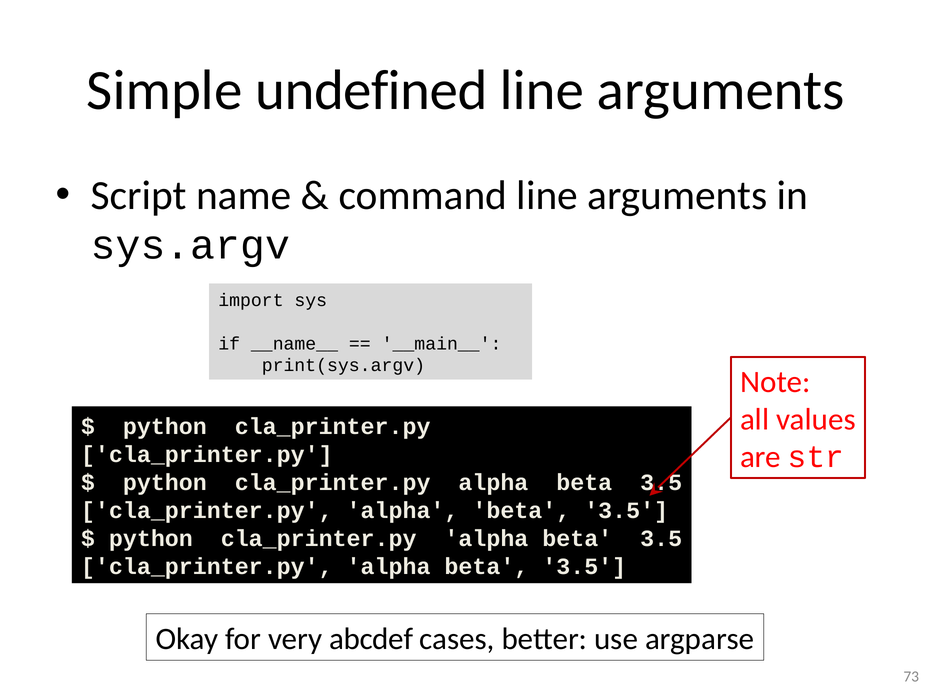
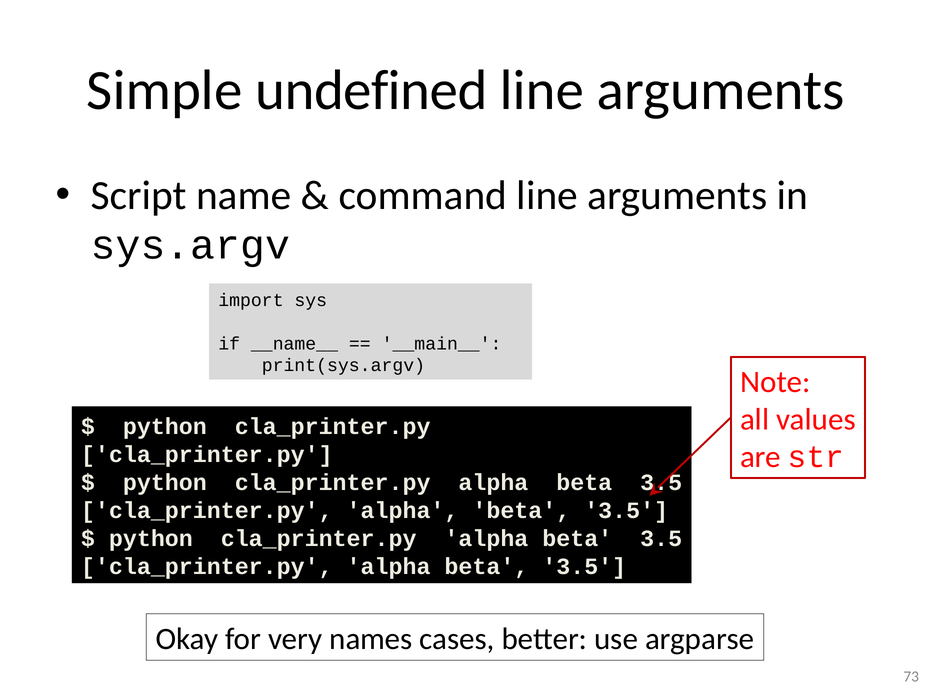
abcdef: abcdef -> names
